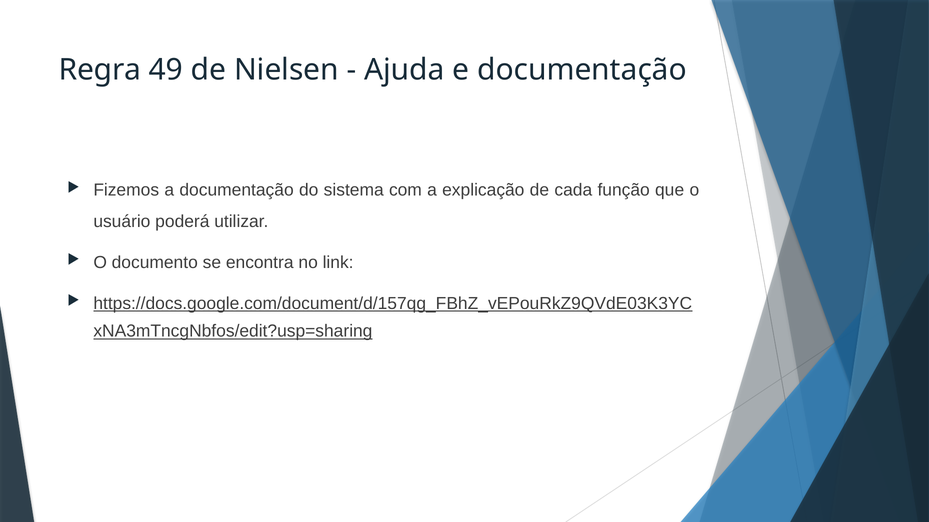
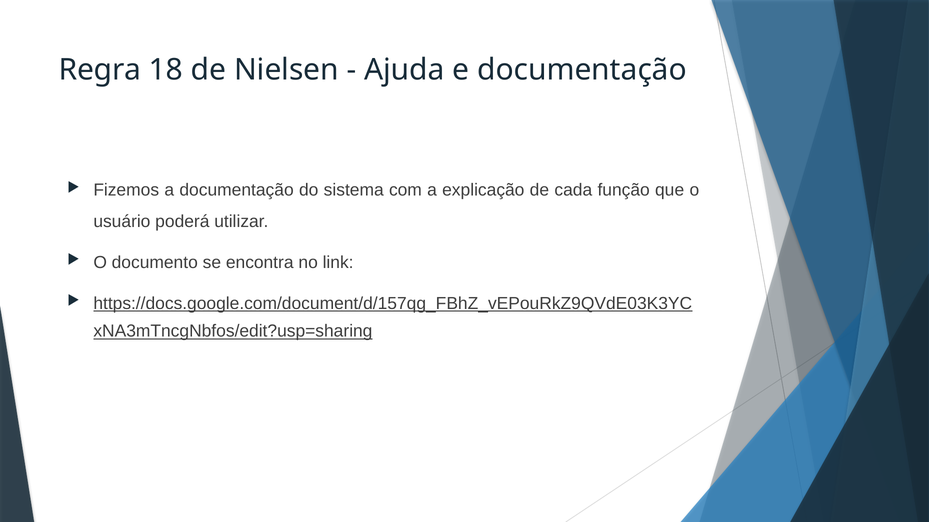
49: 49 -> 18
